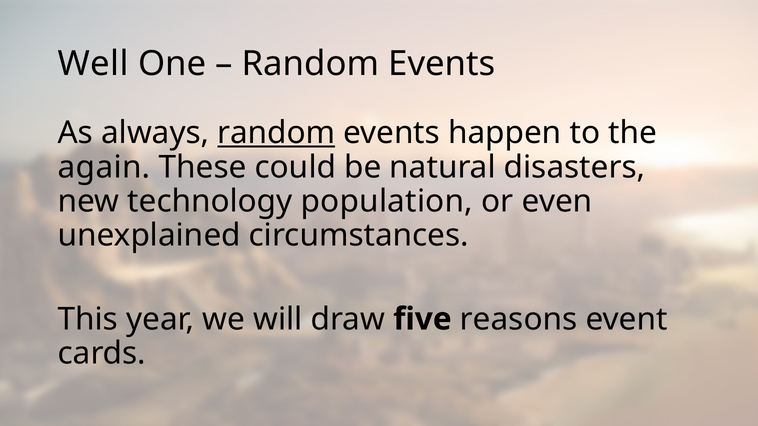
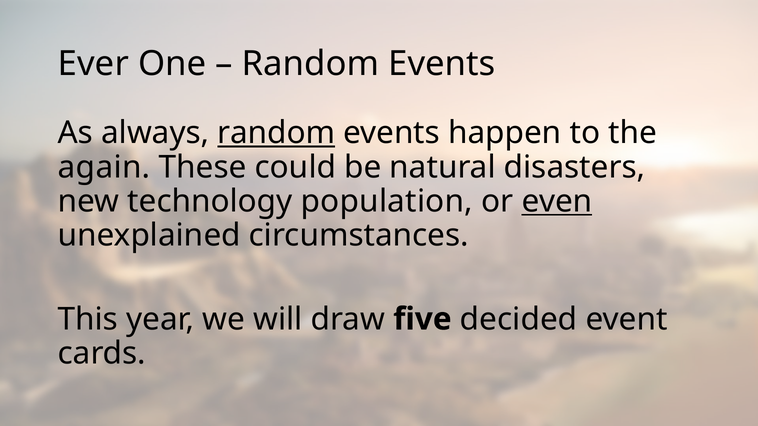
Well: Well -> Ever
even underline: none -> present
reasons: reasons -> decided
